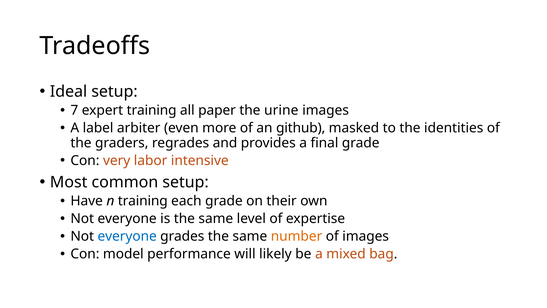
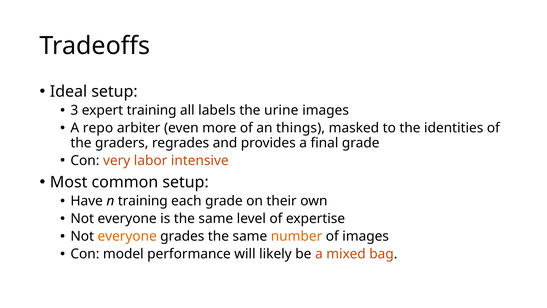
7: 7 -> 3
paper: paper -> labels
label: label -> repo
github: github -> things
everyone at (127, 236) colour: blue -> orange
